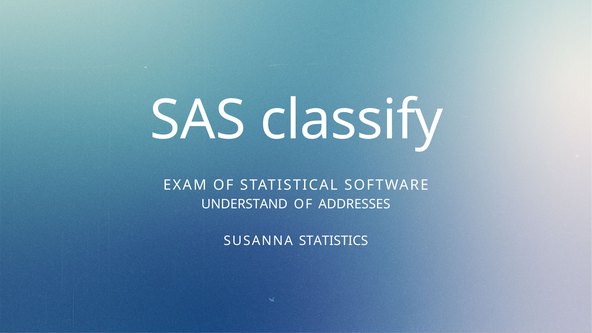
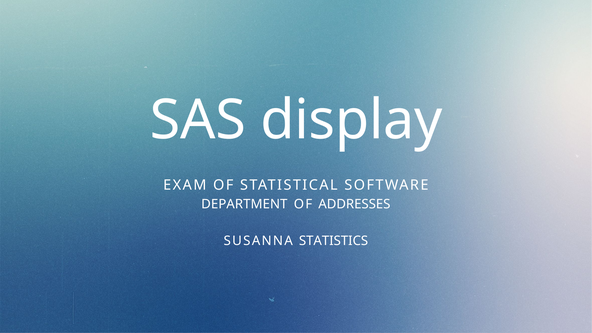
classify: classify -> display
UNDERSTAND: UNDERSTAND -> DEPARTMENT
